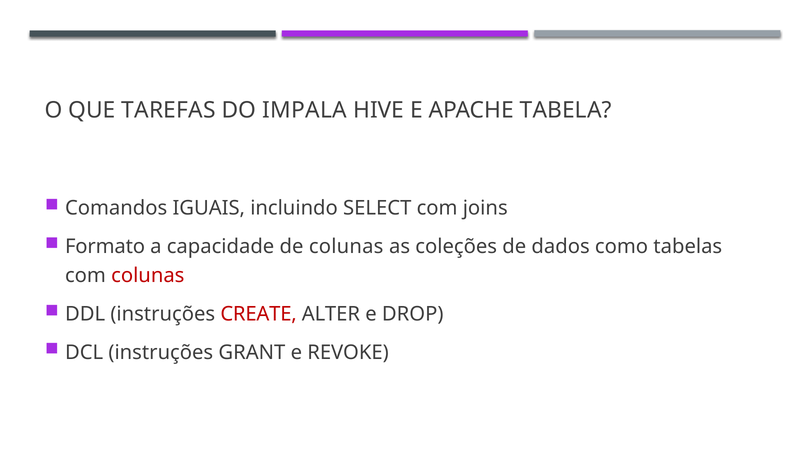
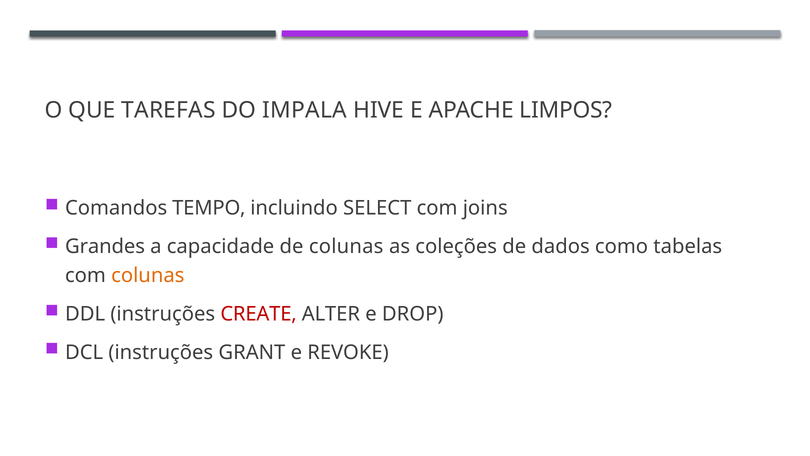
TABELA: TABELA -> LIMPOS
IGUAIS: IGUAIS -> TEMPO
Formato: Formato -> Grandes
colunas at (148, 276) colour: red -> orange
